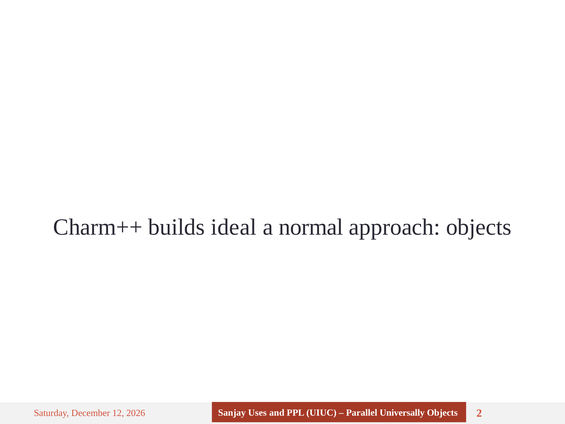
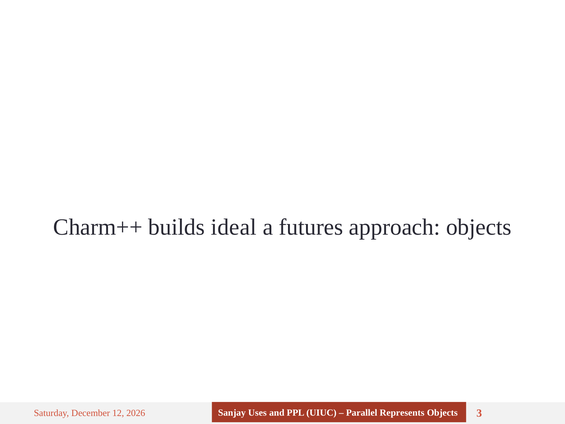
normal: normal -> futures
Universally: Universally -> Represents
2: 2 -> 3
